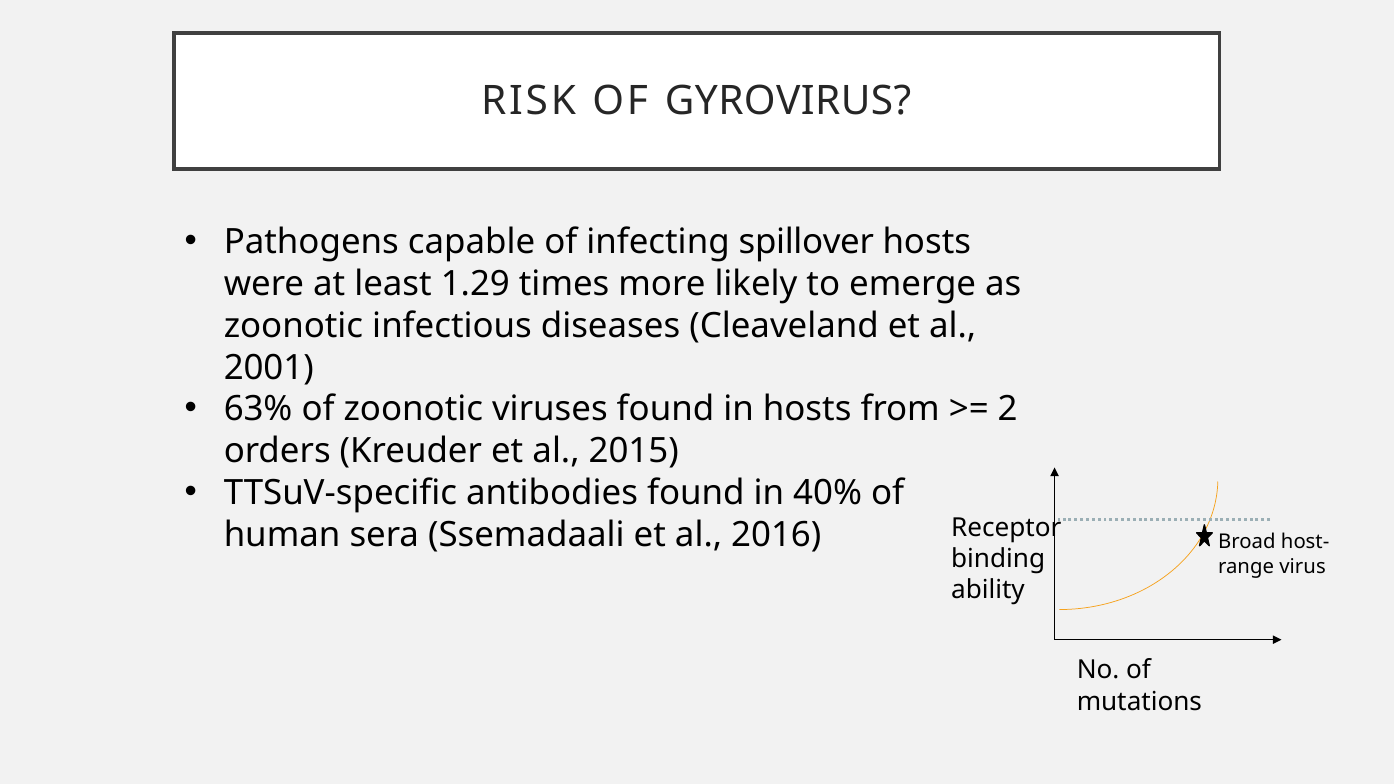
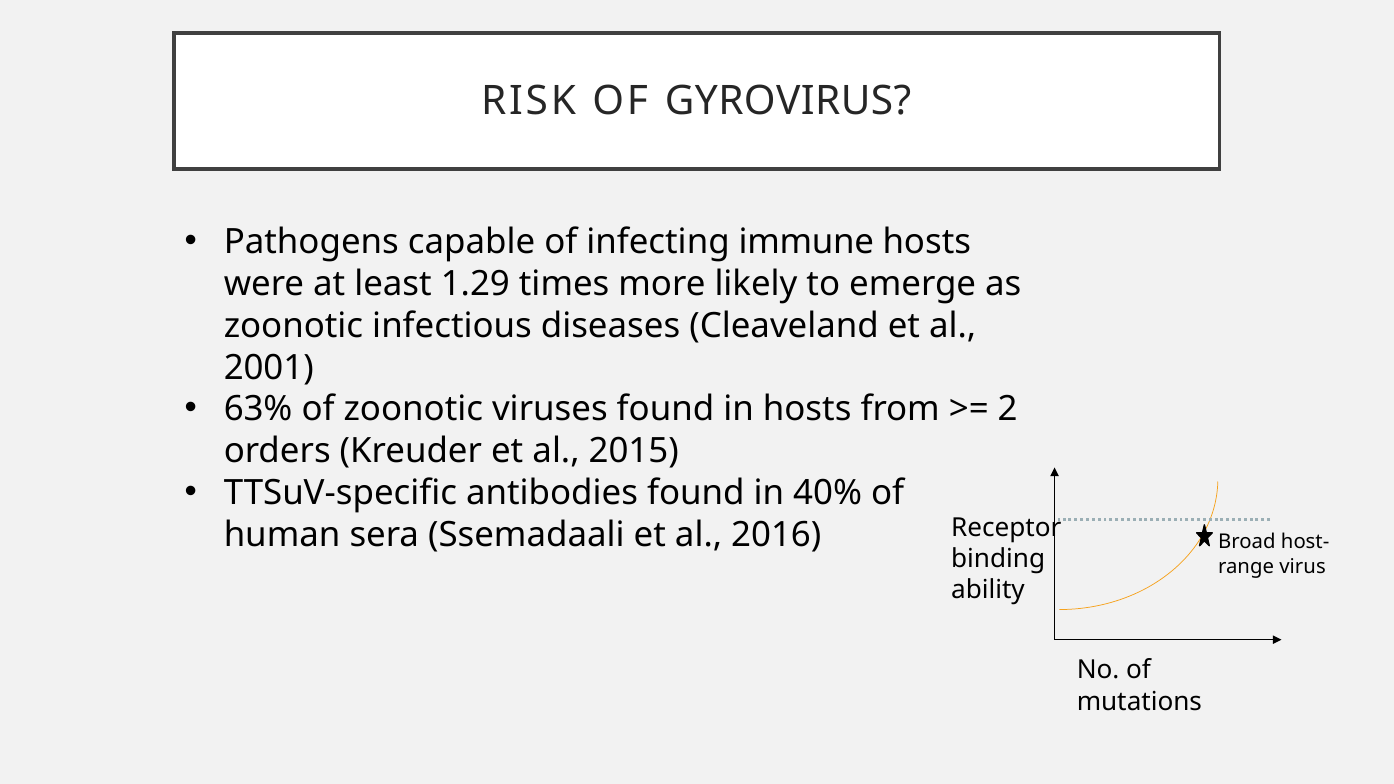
spillover: spillover -> immune
